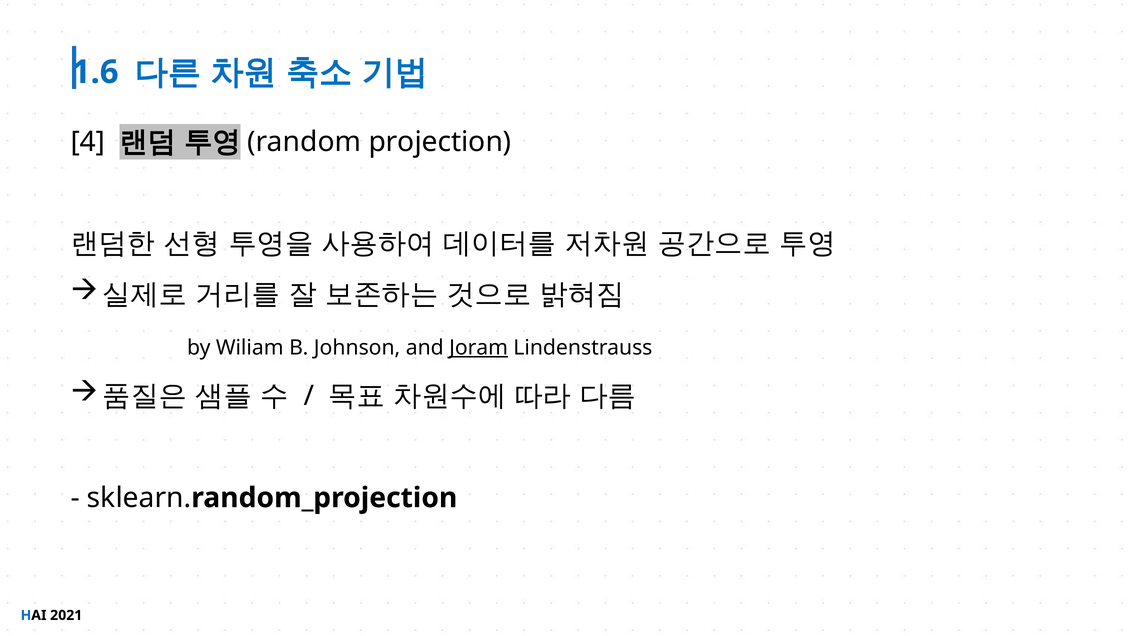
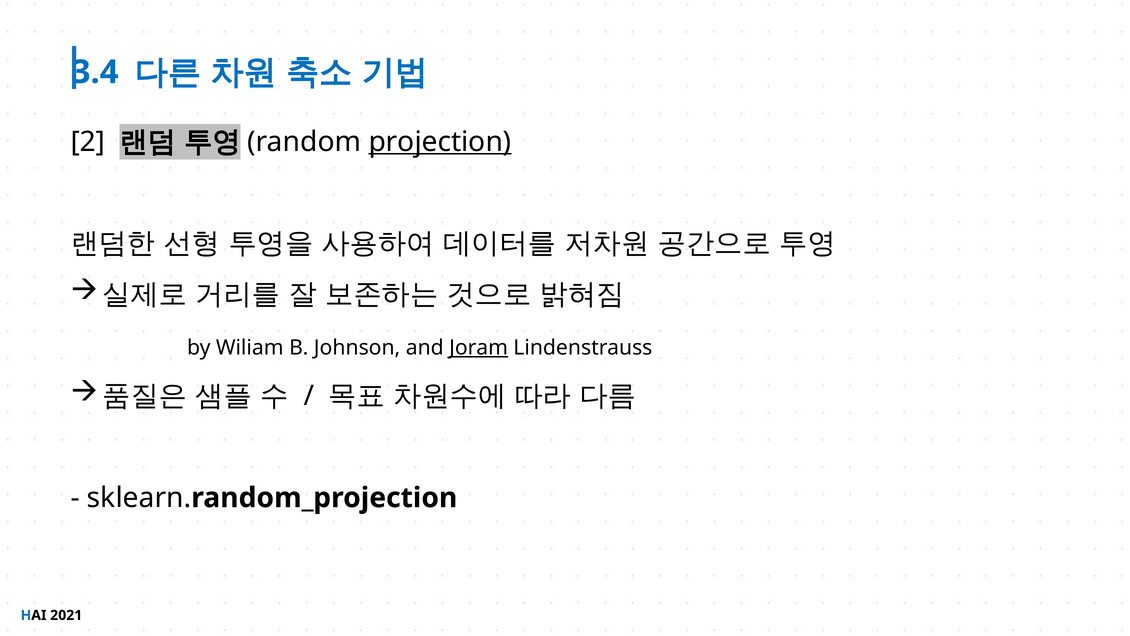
1.6: 1.6 -> 3.4
4: 4 -> 2
projection underline: none -> present
